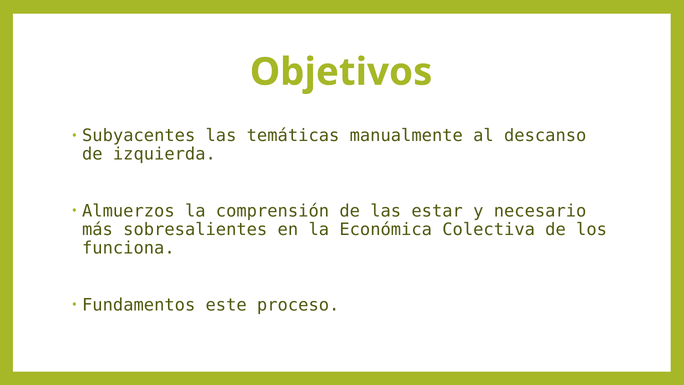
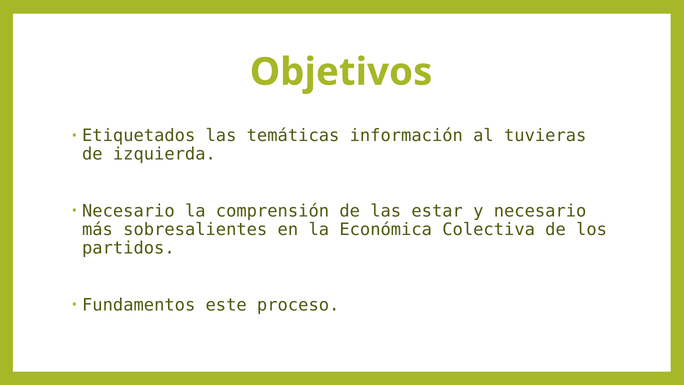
Subyacentes: Subyacentes -> Etiquetados
manualmente: manualmente -> información
descanso: descanso -> tuvieras
Almuerzos at (128, 211): Almuerzos -> Necesario
funciona: funciona -> partidos
